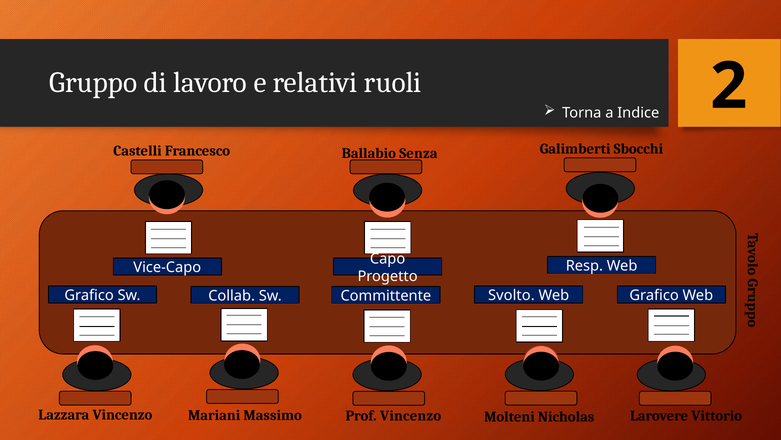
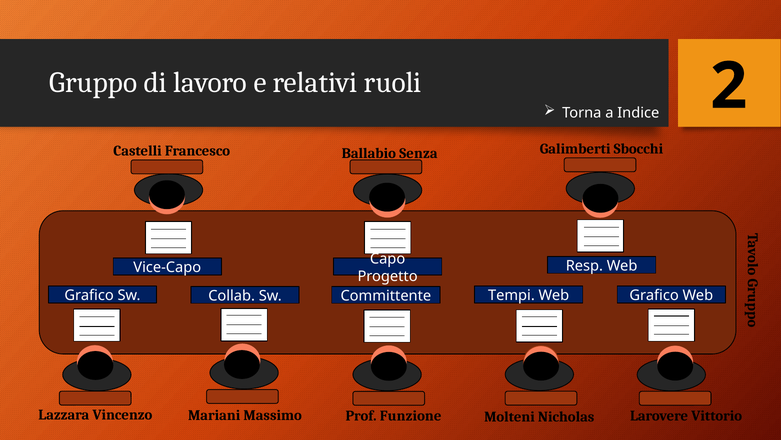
Svolto: Svolto -> Tempi
Prof Vincenzo: Vincenzo -> Funzione
